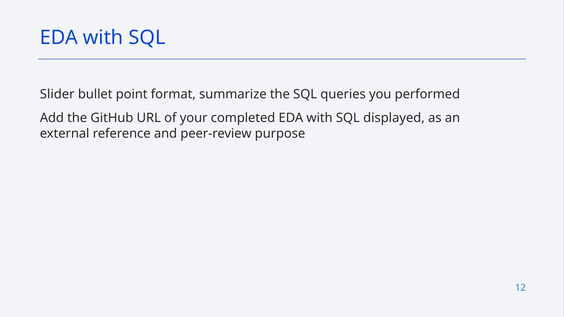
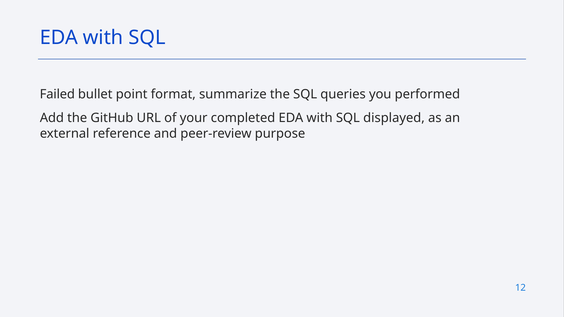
Slider: Slider -> Failed
